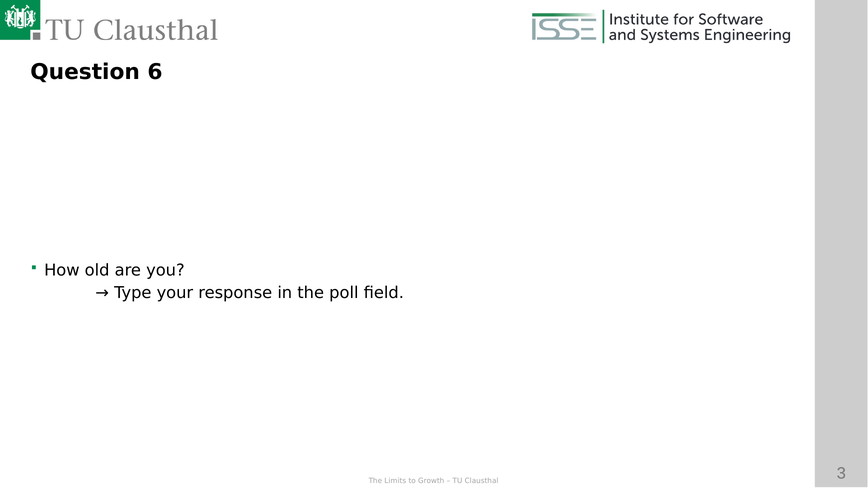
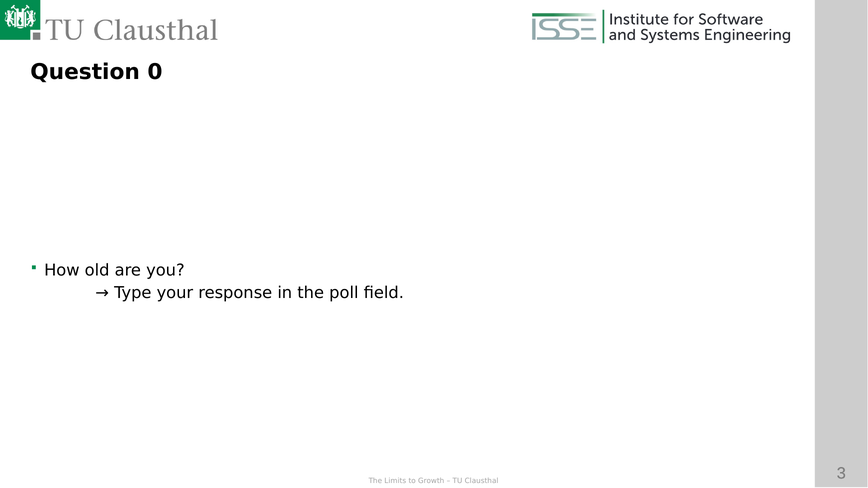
6: 6 -> 0
